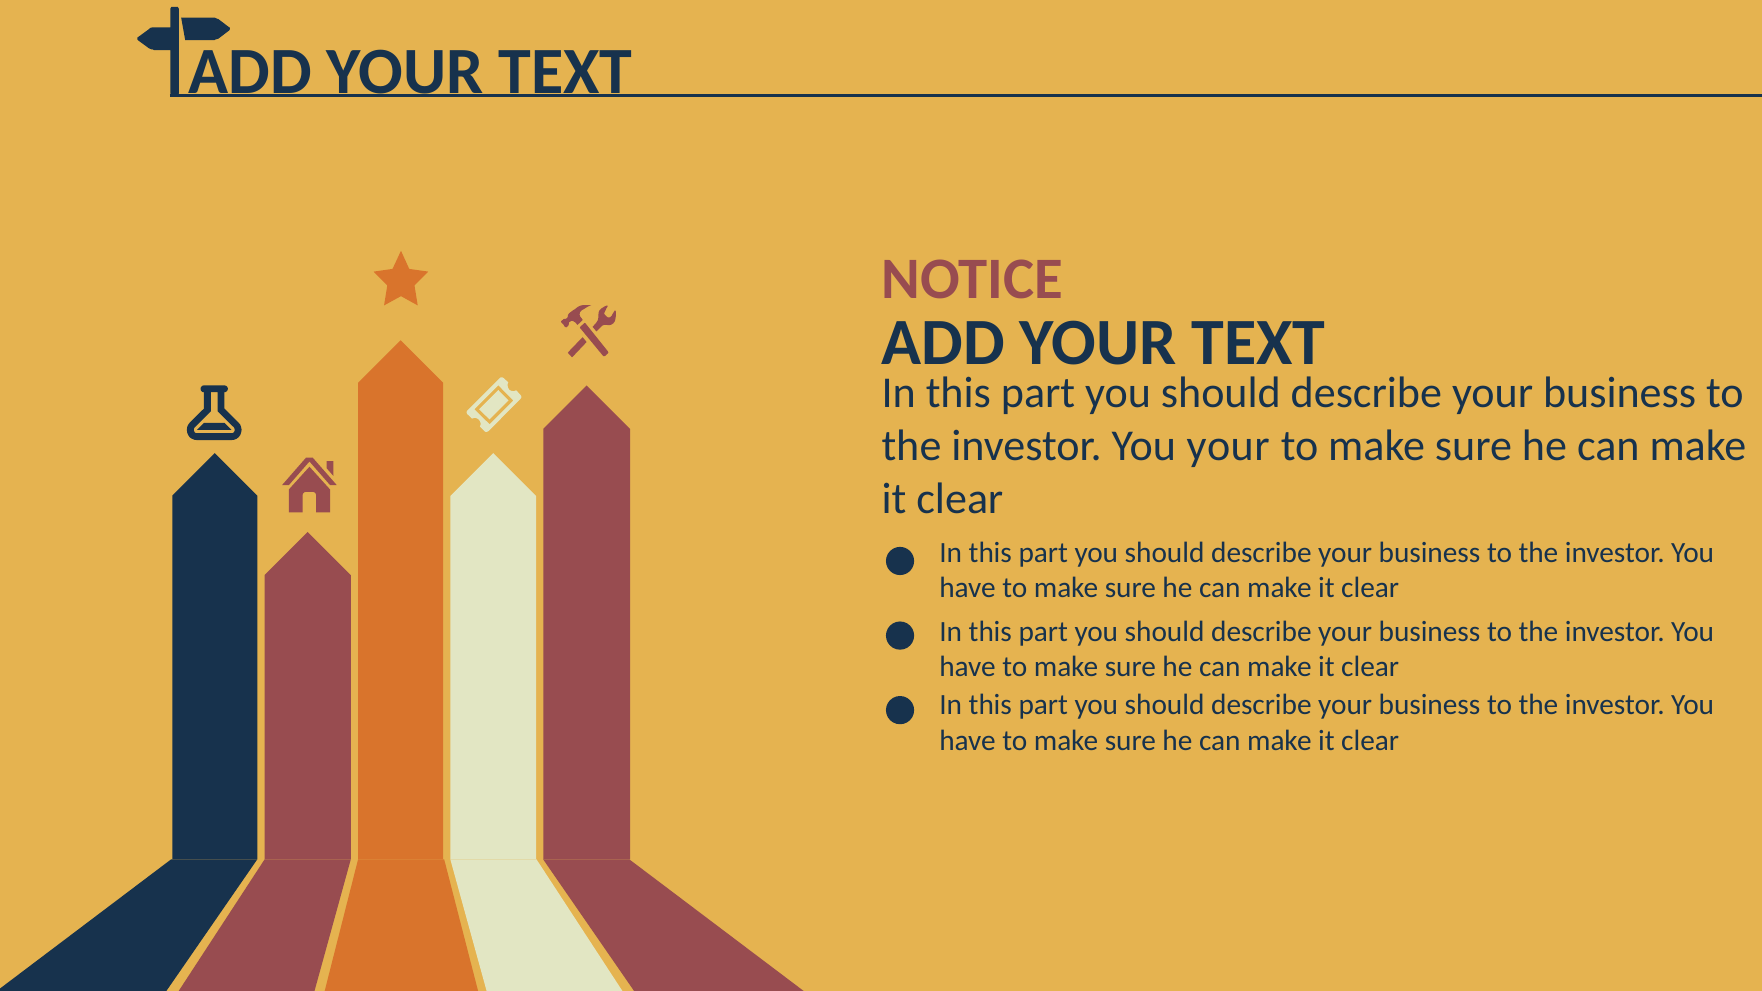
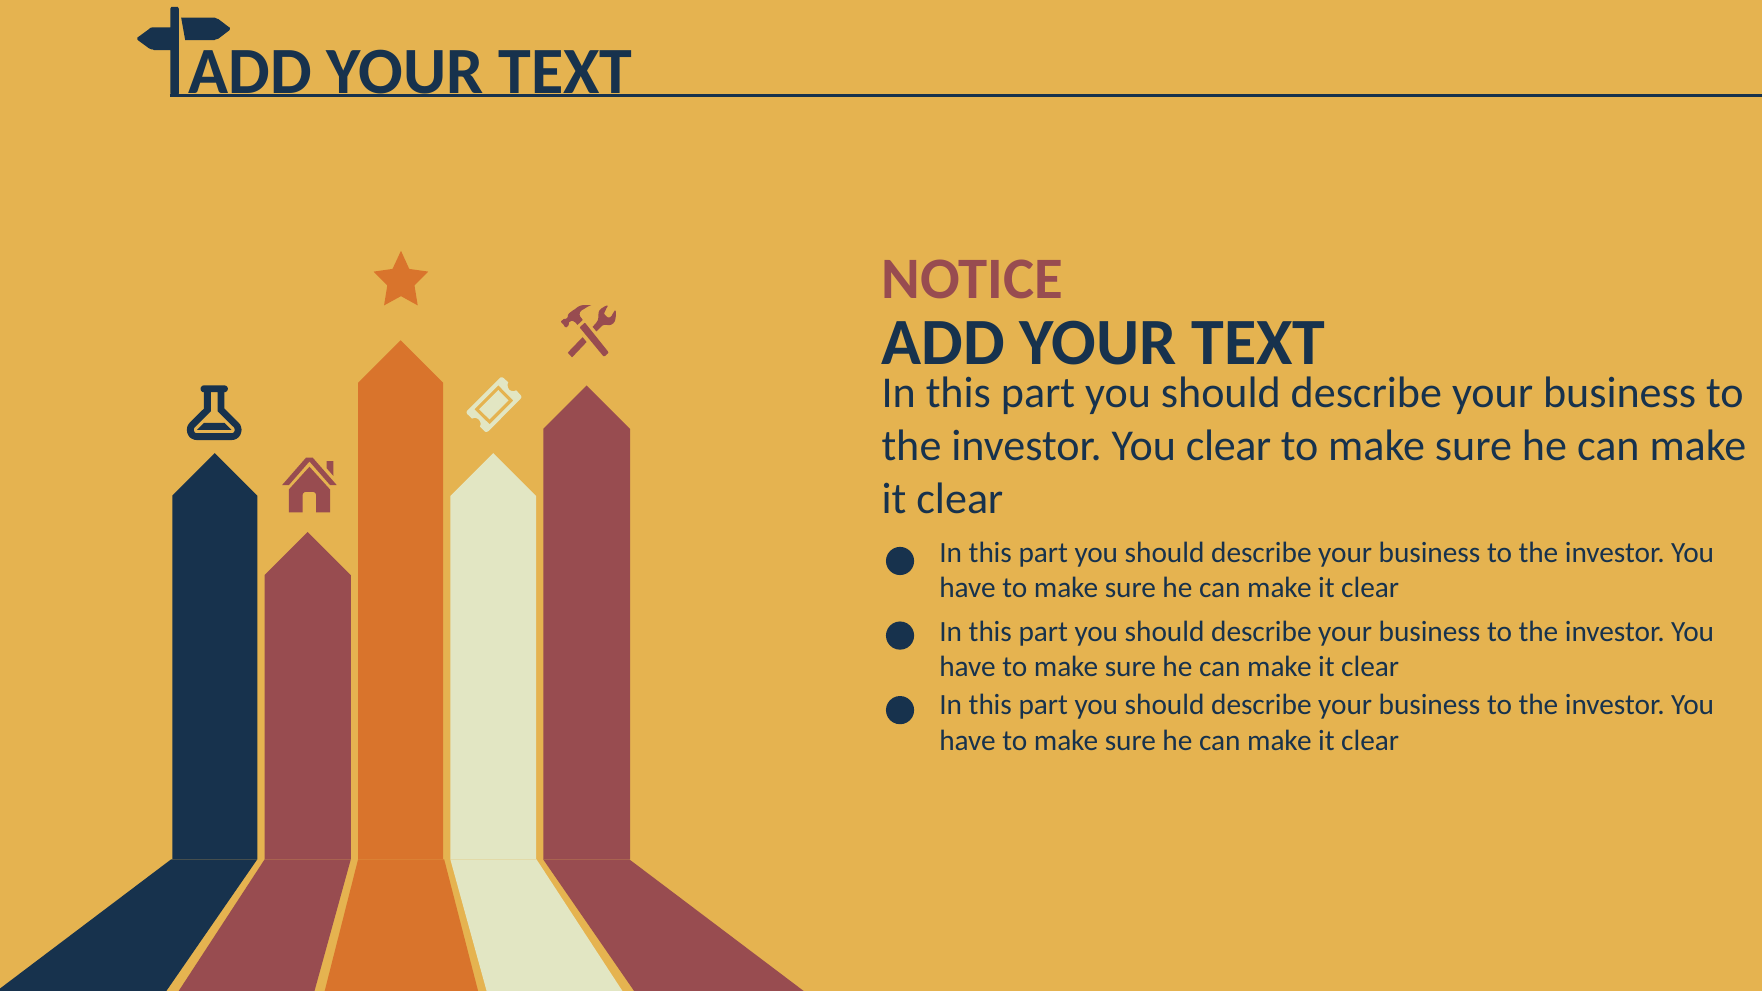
You your: your -> clear
